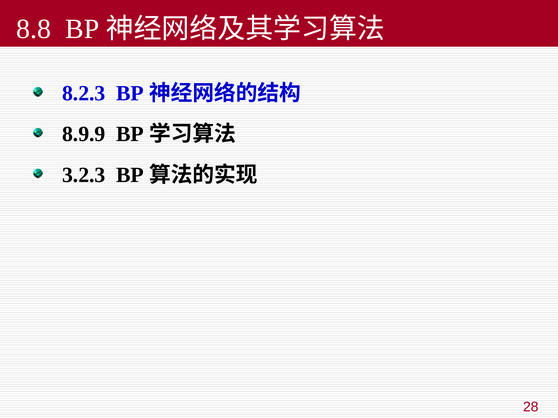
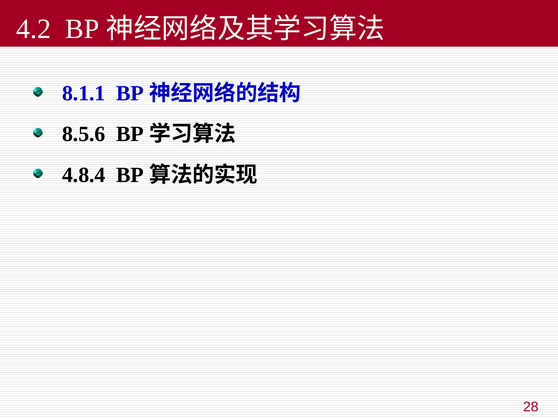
8.8: 8.8 -> 4.2
8.2.3: 8.2.3 -> 8.1.1
8.9.9: 8.9.9 -> 8.5.6
3.2.3: 3.2.3 -> 4.8.4
